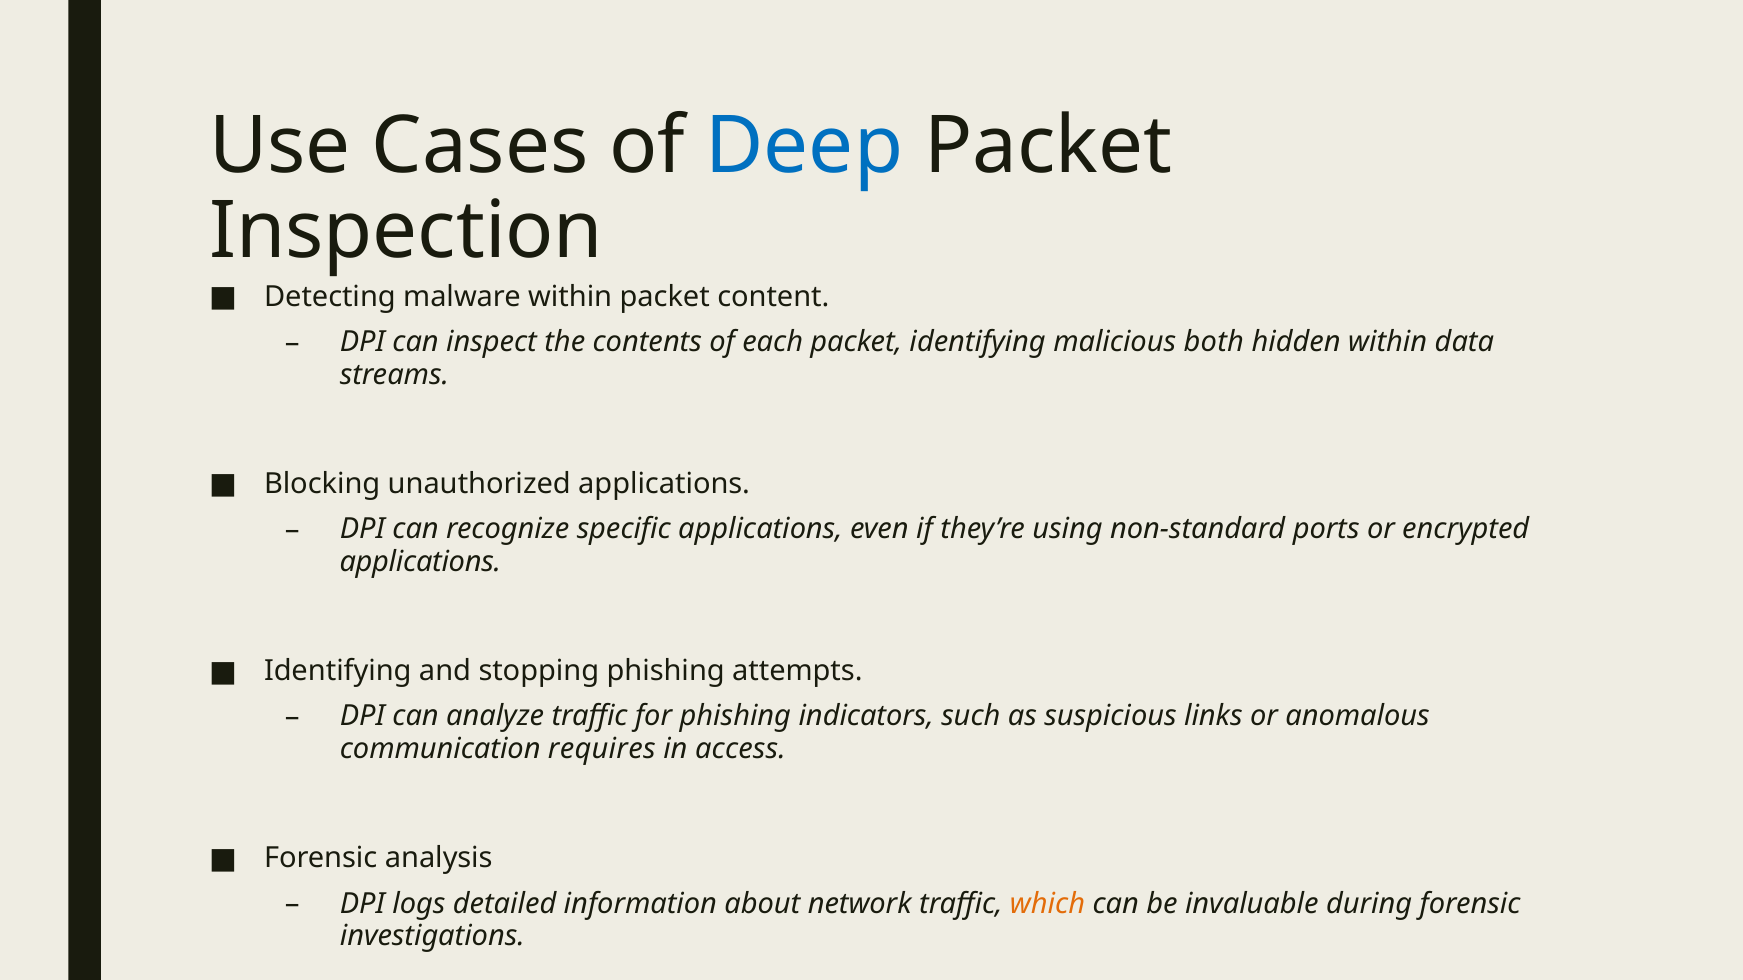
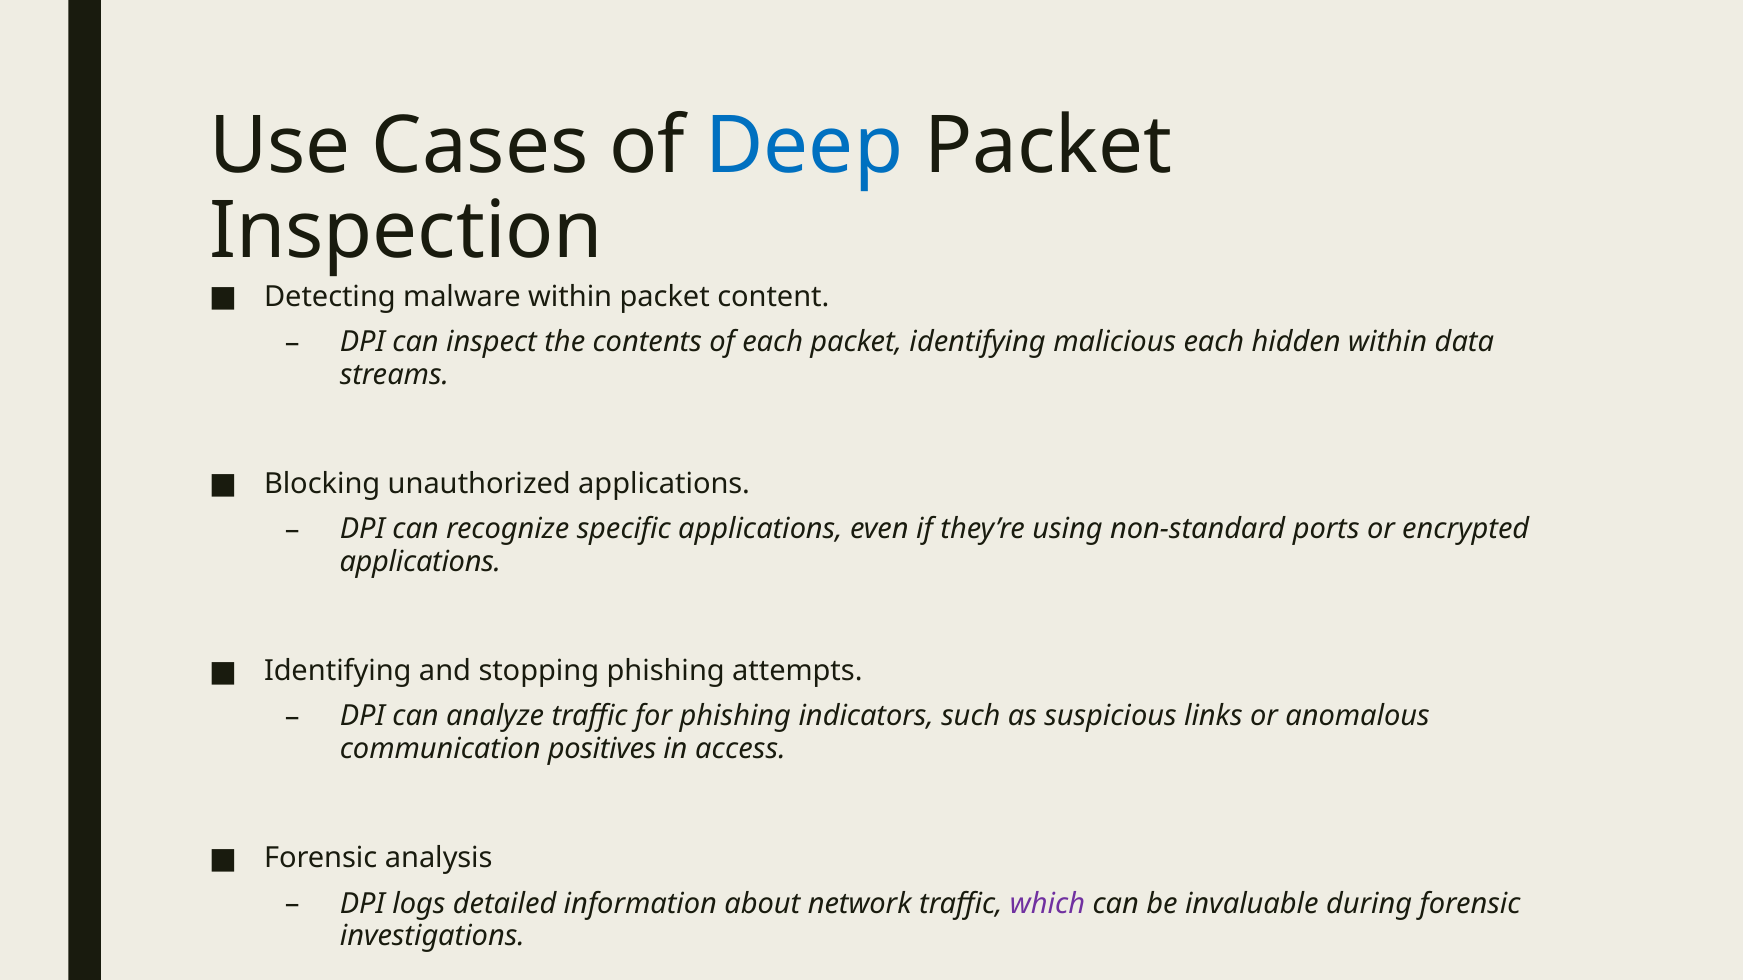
malicious both: both -> each
requires: requires -> positives
which colour: orange -> purple
